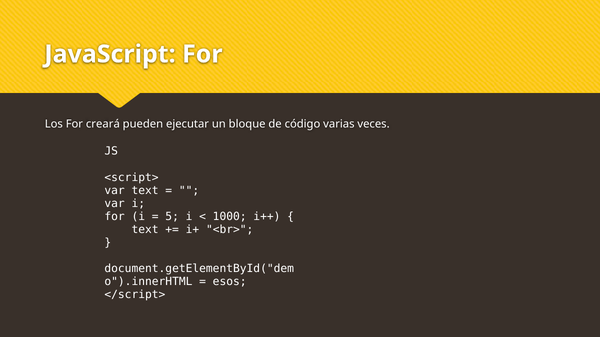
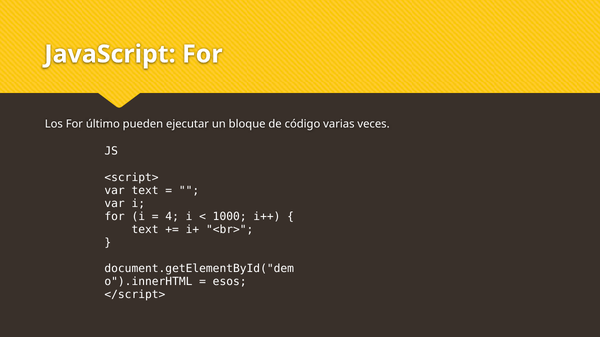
creará: creará -> último
5: 5 -> 4
